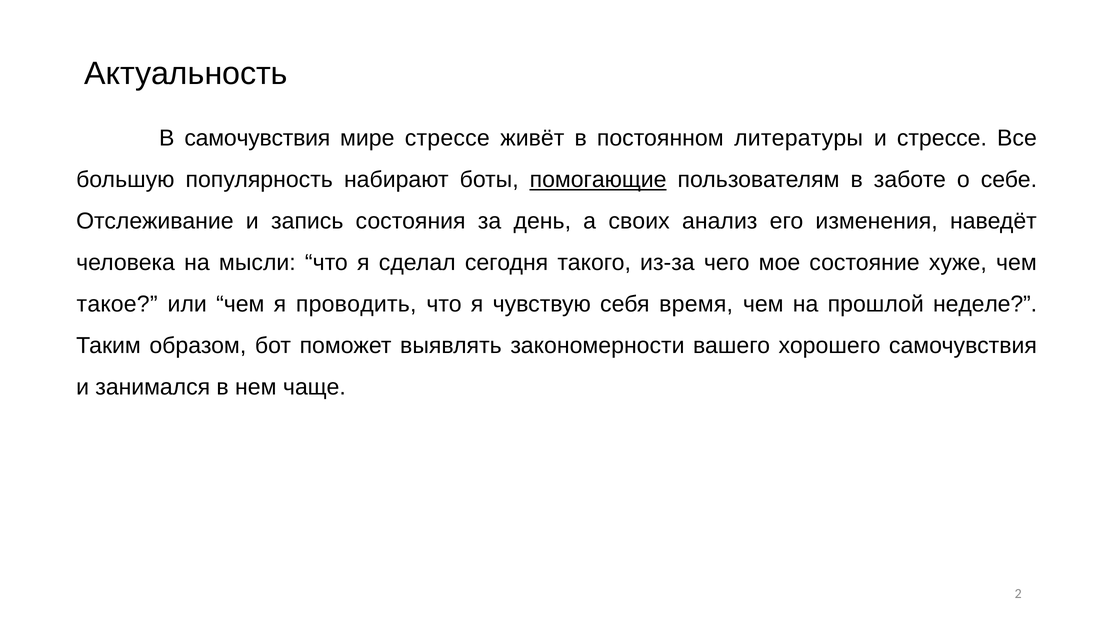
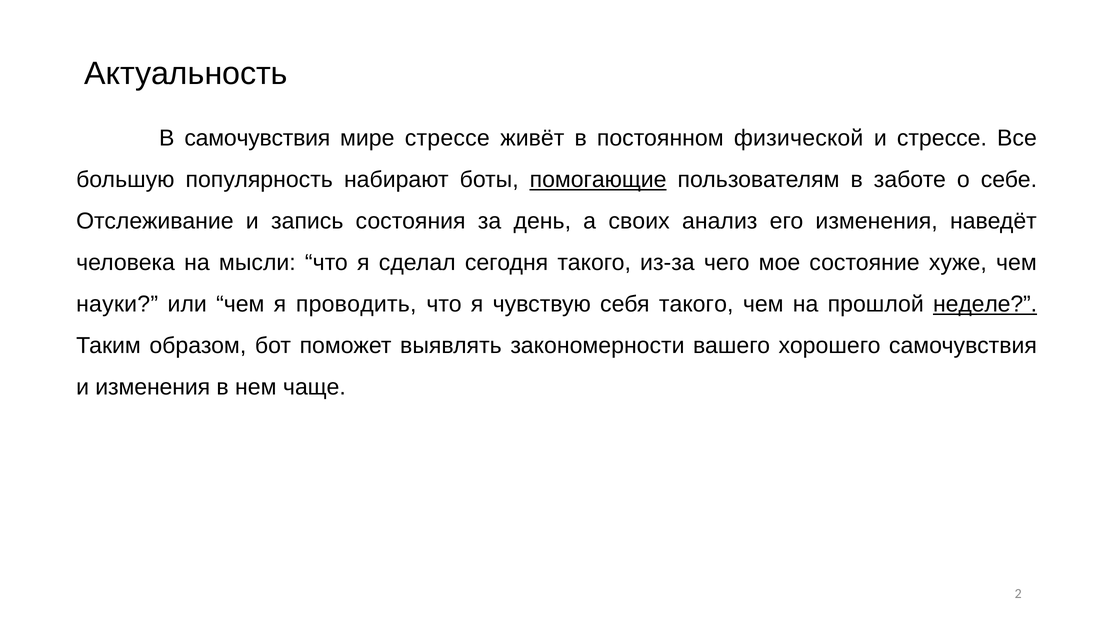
литературы: литературы -> физической
такое: такое -> науки
себя время: время -> такого
неделе underline: none -> present
и занимался: занимался -> изменения
